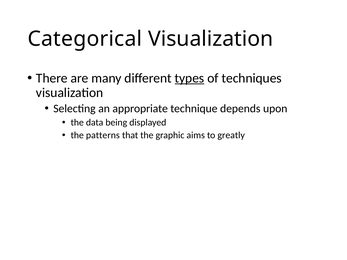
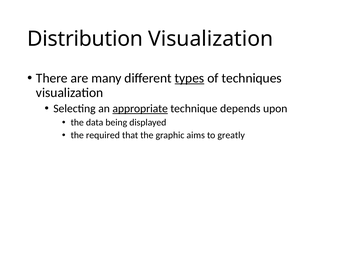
Categorical: Categorical -> Distribution
appropriate underline: none -> present
patterns: patterns -> required
